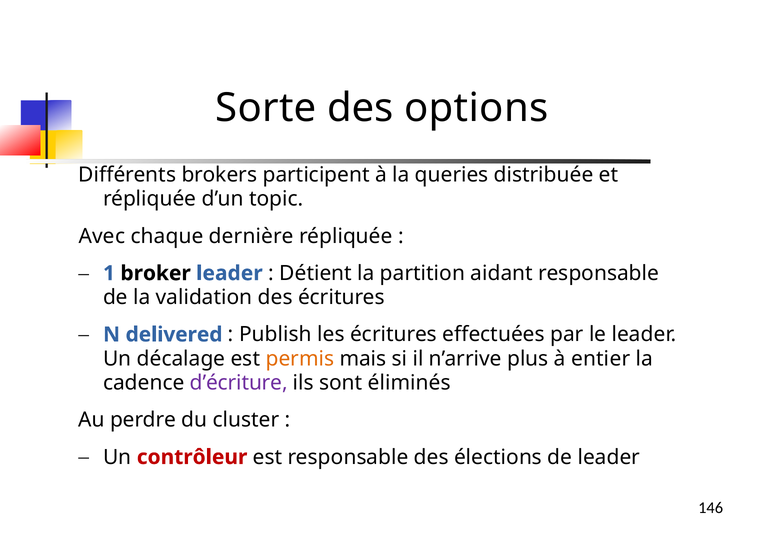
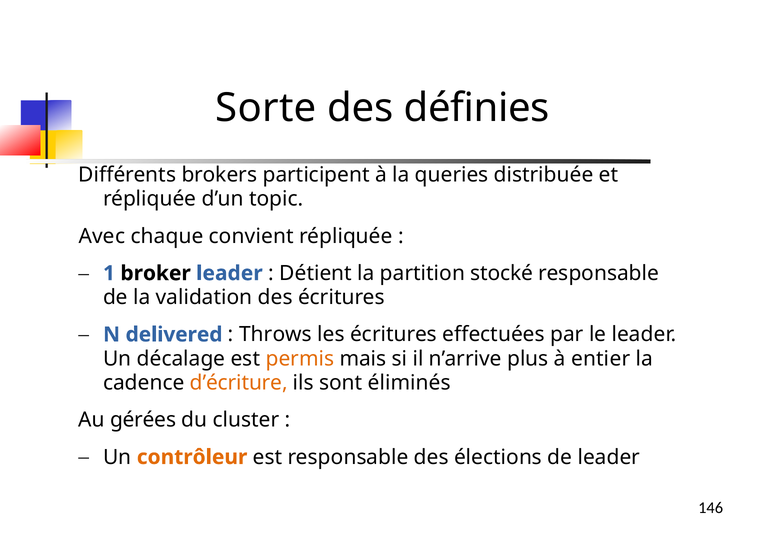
options: options -> définies
dernière: dernière -> convient
aidant: aidant -> stocké
Publish: Publish -> Throws
d’écriture colour: purple -> orange
perdre: perdre -> gérées
contrôleur colour: red -> orange
